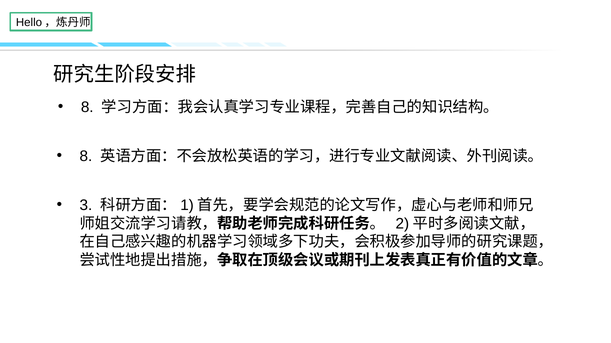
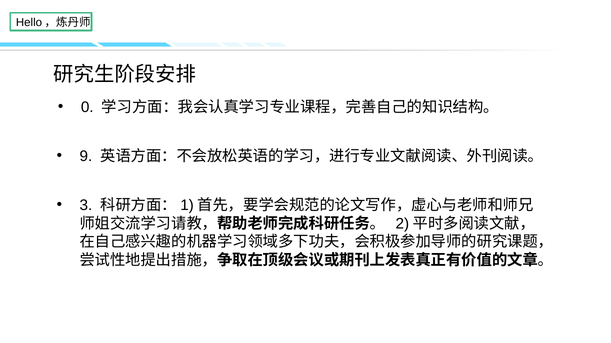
8 at (87, 107): 8 -> 0
8 at (86, 156): 8 -> 9
